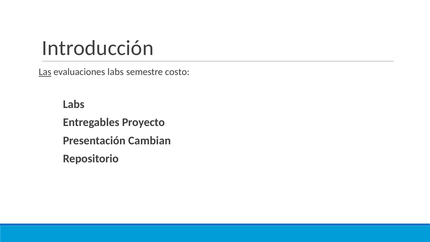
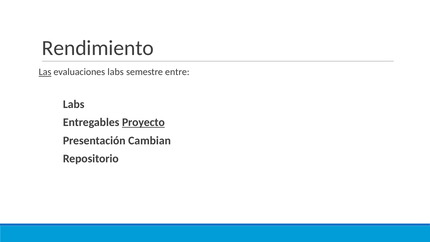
Introducción: Introducción -> Rendimiento
costo: costo -> entre
Proyecto underline: none -> present
